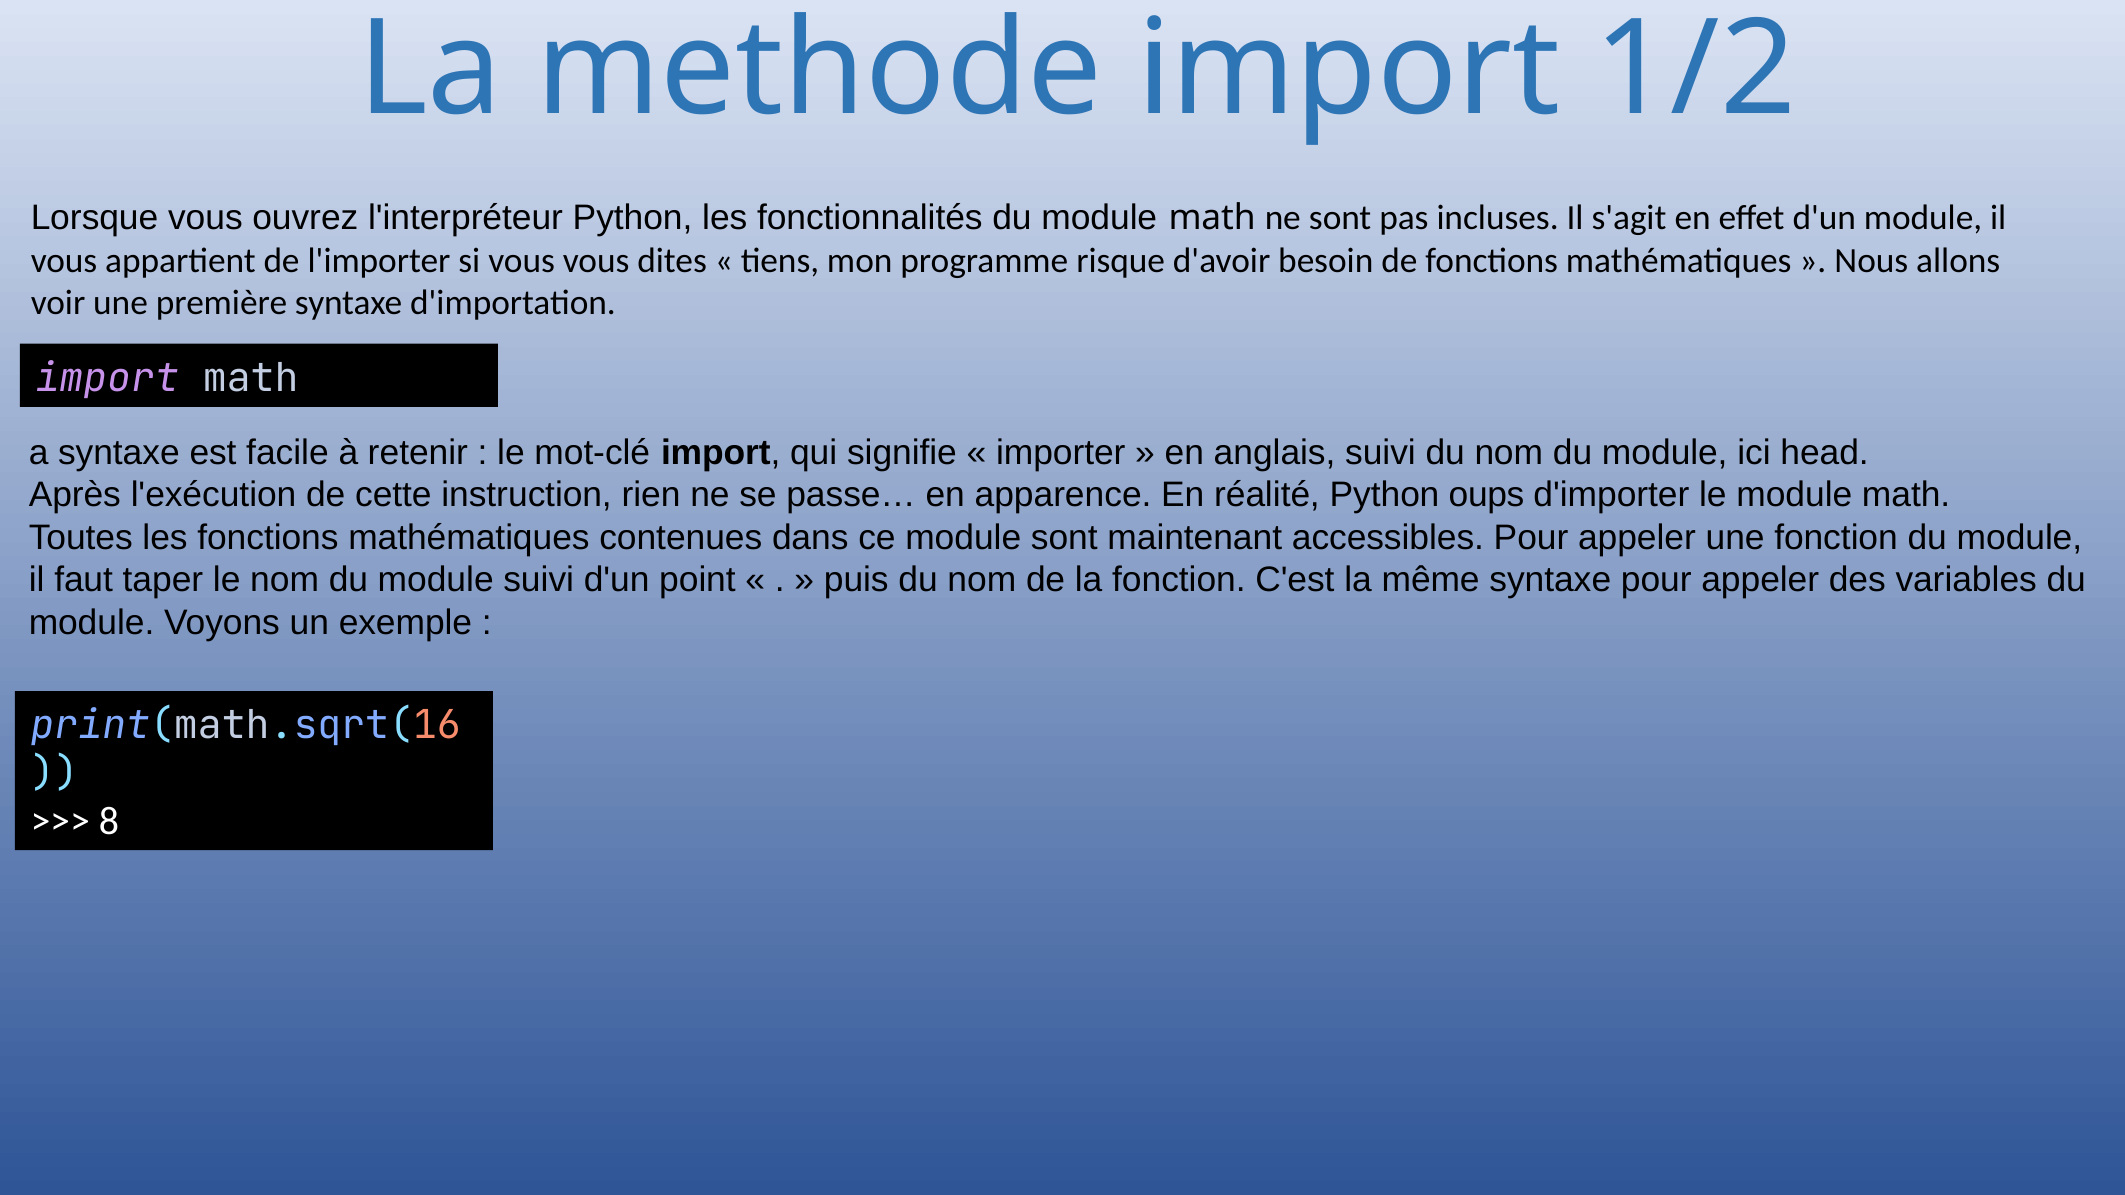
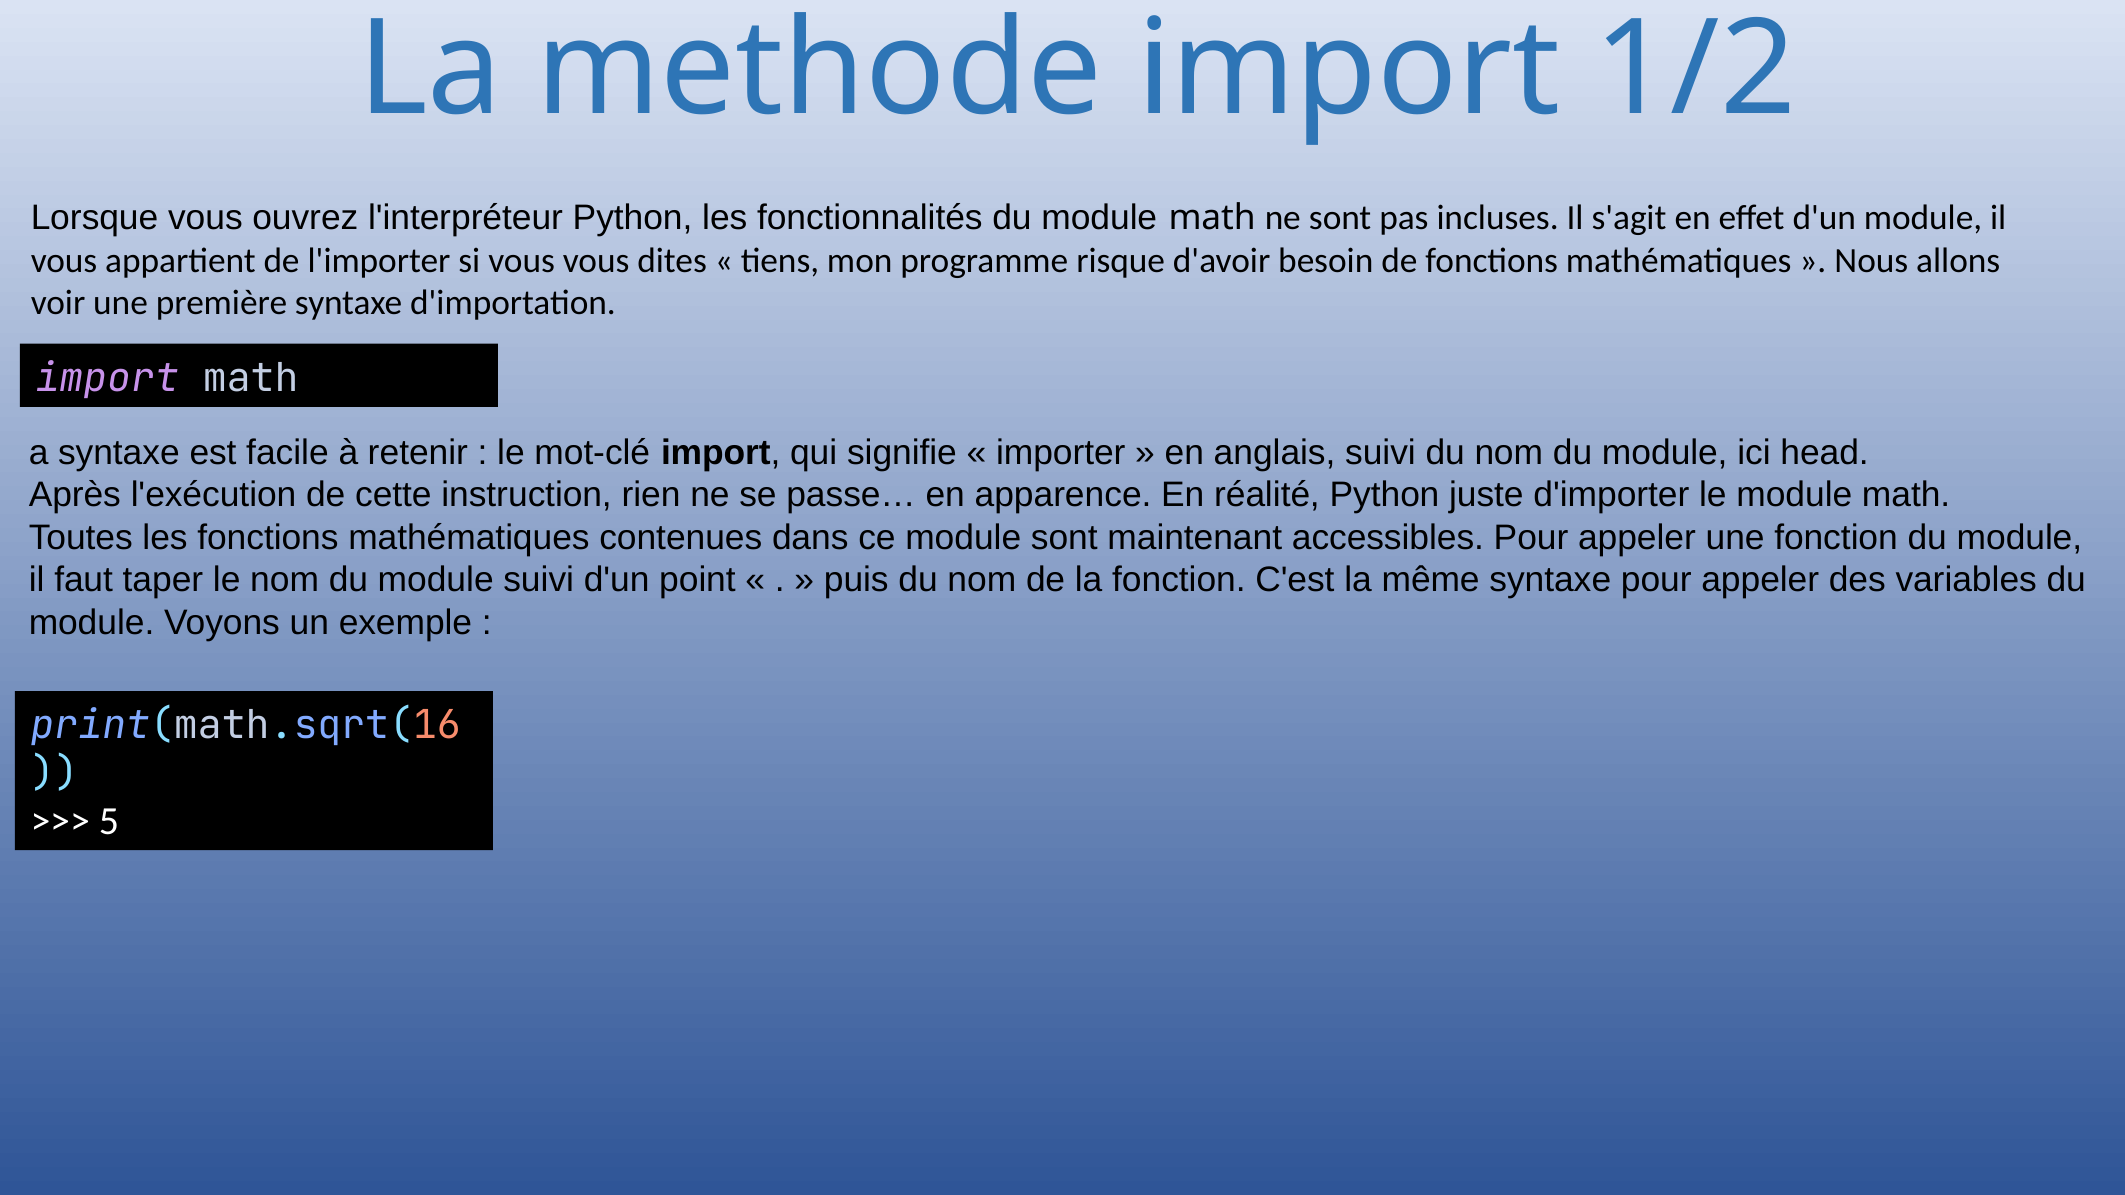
oups: oups -> juste
8: 8 -> 5
